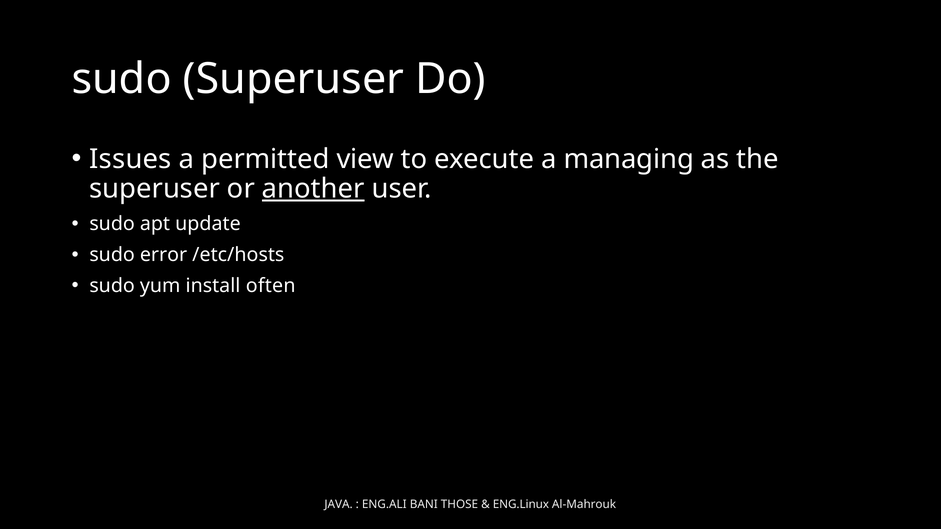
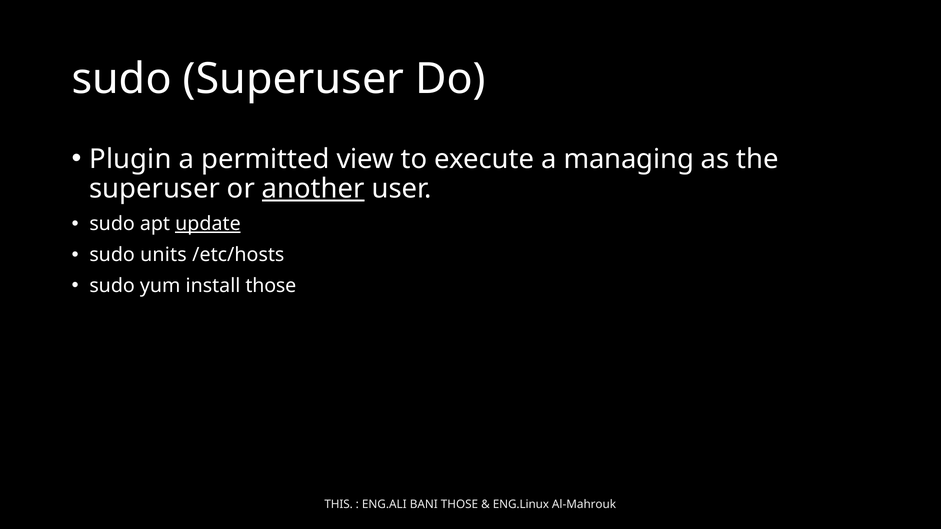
Issues: Issues -> Plugin
update underline: none -> present
error: error -> units
install often: often -> those
JAVA: JAVA -> THIS
